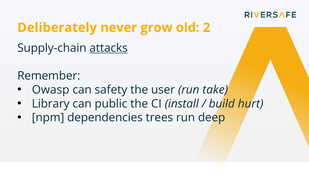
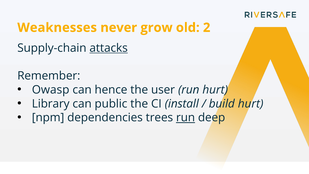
Deliberately: Deliberately -> Weaknesses
safety: safety -> hence
run take: take -> hurt
run at (186, 117) underline: none -> present
